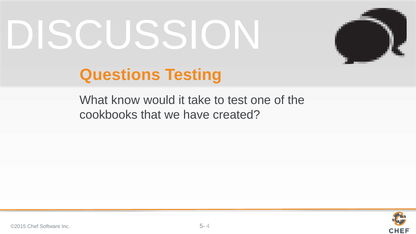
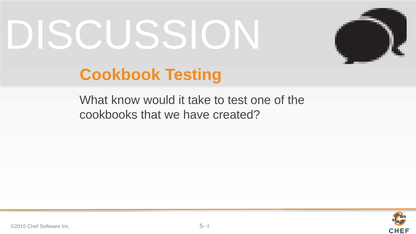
Questions: Questions -> Cookbook
